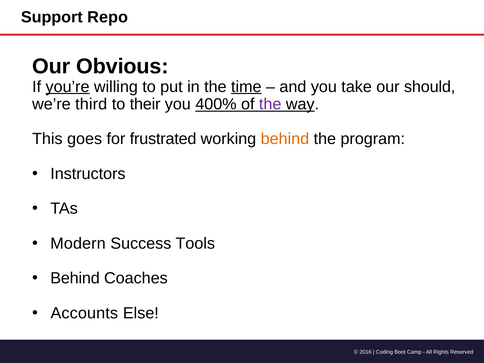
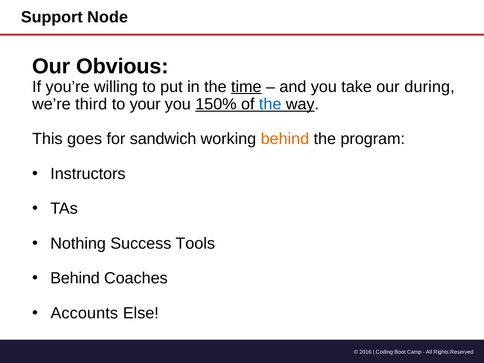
Repo: Repo -> Node
you’re underline: present -> none
should: should -> during
their: their -> your
400%: 400% -> 150%
the at (270, 104) colour: purple -> blue
frustrated: frustrated -> sandwich
Modern: Modern -> Nothing
